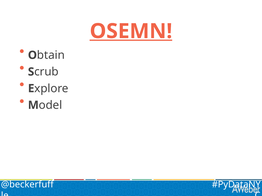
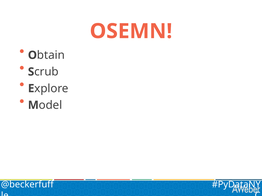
OSEMN underline: present -> none
